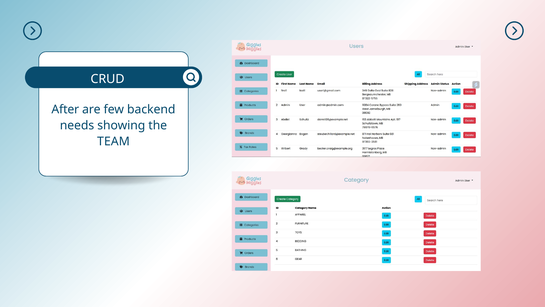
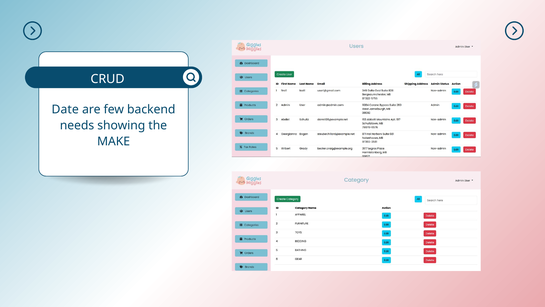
After: After -> Date
TEAM: TEAM -> MAKE
